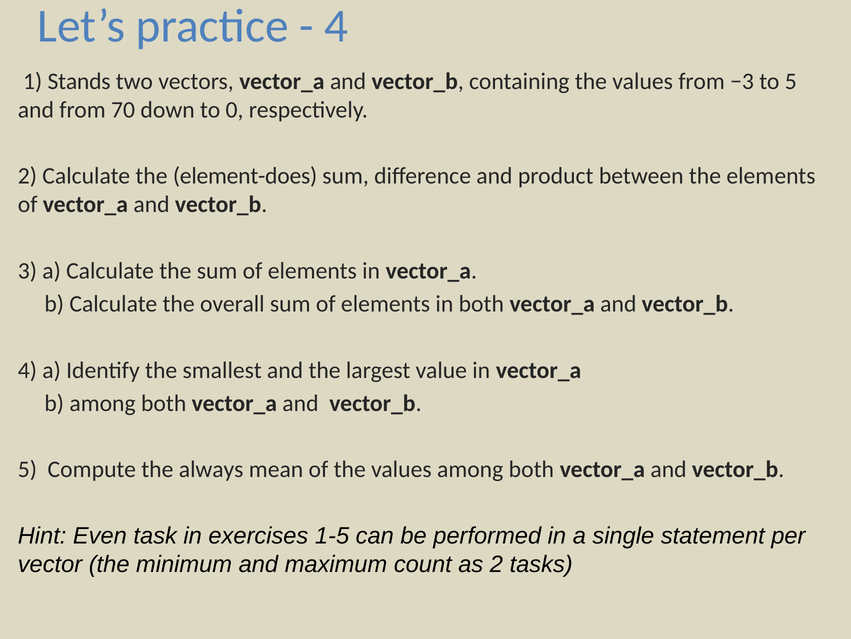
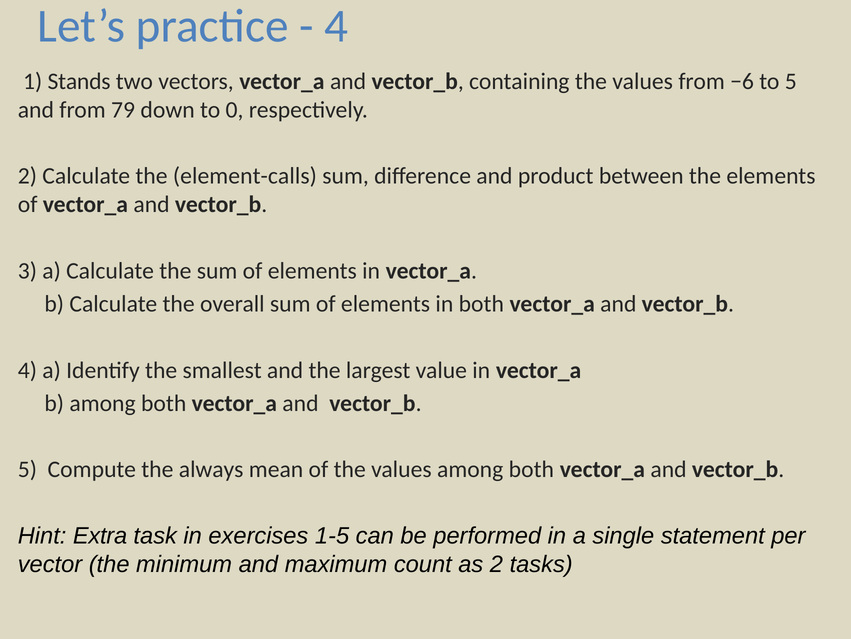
−3: −3 -> −6
70: 70 -> 79
element-does: element-does -> element-calls
Even: Even -> Extra
